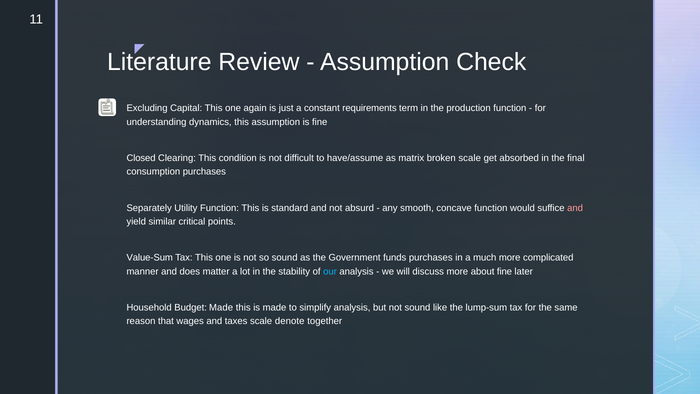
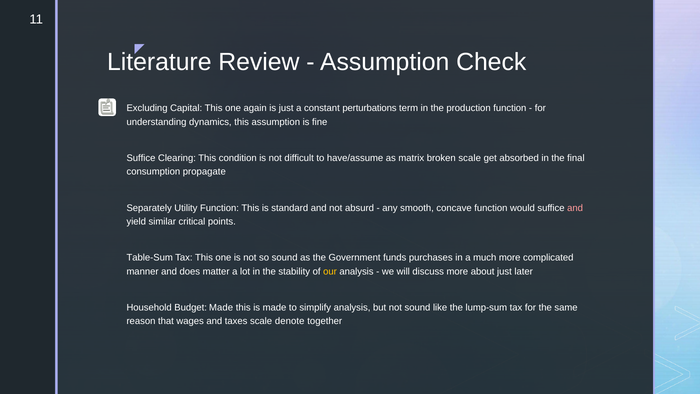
requirements: requirements -> perturbations
Closed at (141, 158): Closed -> Suffice
consumption purchases: purchases -> propagate
Value-Sum: Value-Sum -> Table-Sum
our colour: light blue -> yellow
about fine: fine -> just
